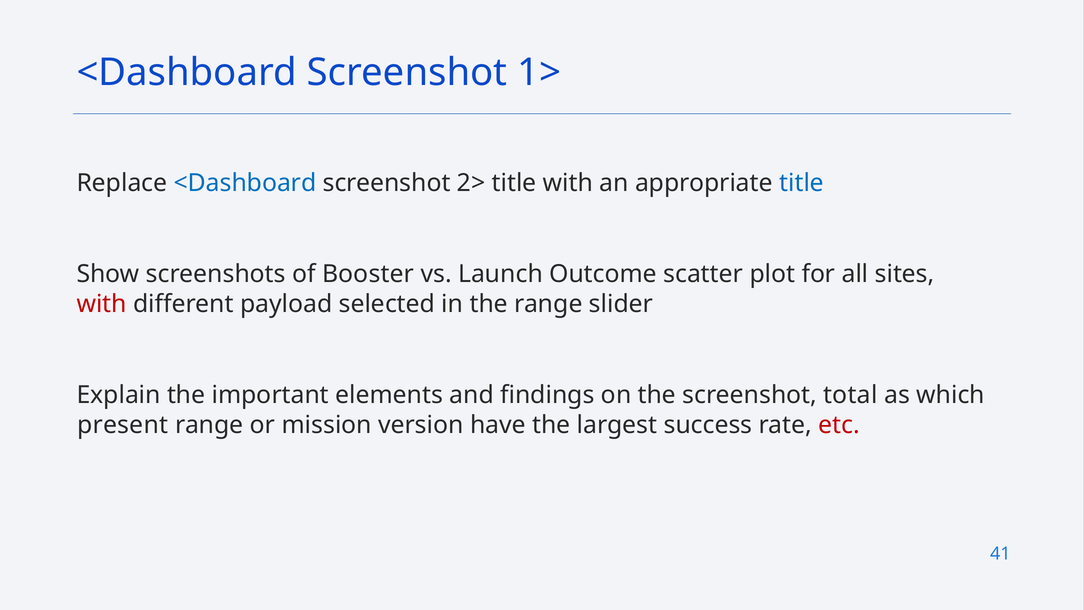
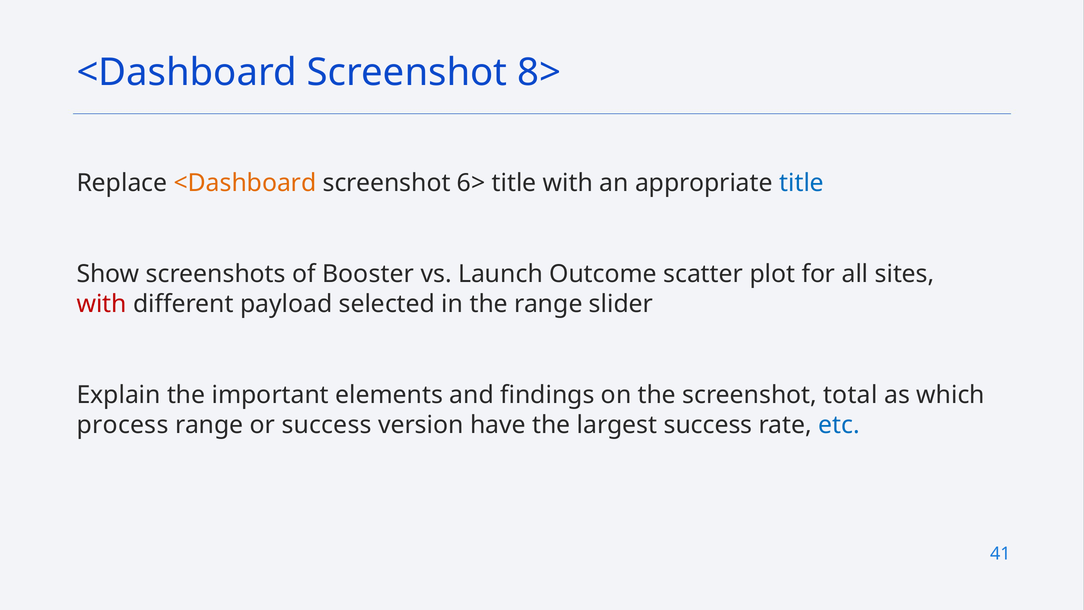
1>: 1> -> 8>
<Dashboard at (245, 183) colour: blue -> orange
2>: 2> -> 6>
present: present -> process
or mission: mission -> success
etc colour: red -> blue
